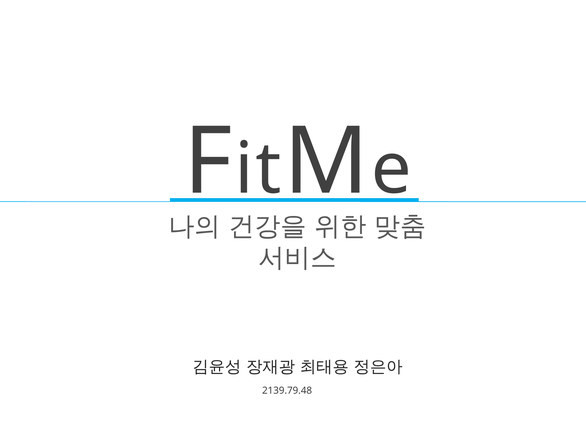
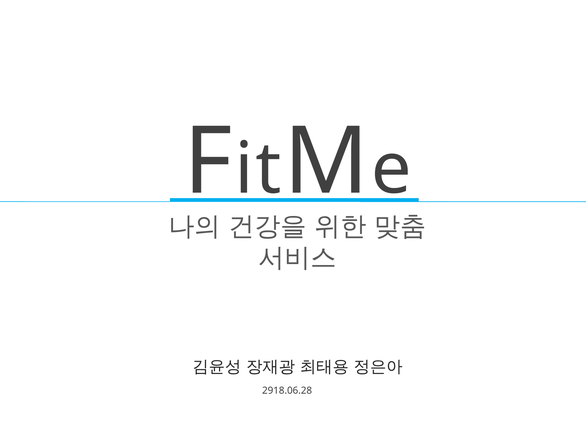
2139.79.48: 2139.79.48 -> 2918.06.28
